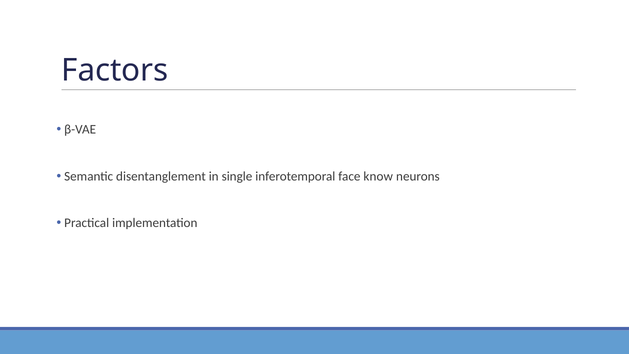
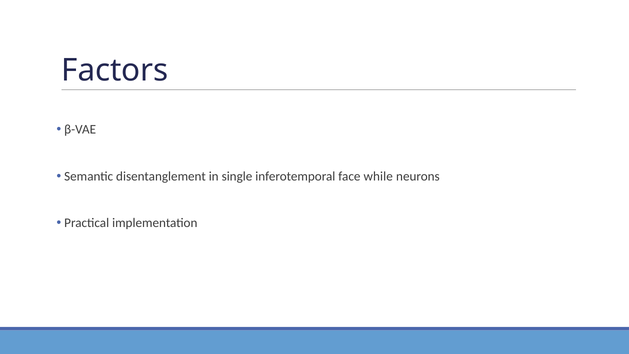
know: know -> while
